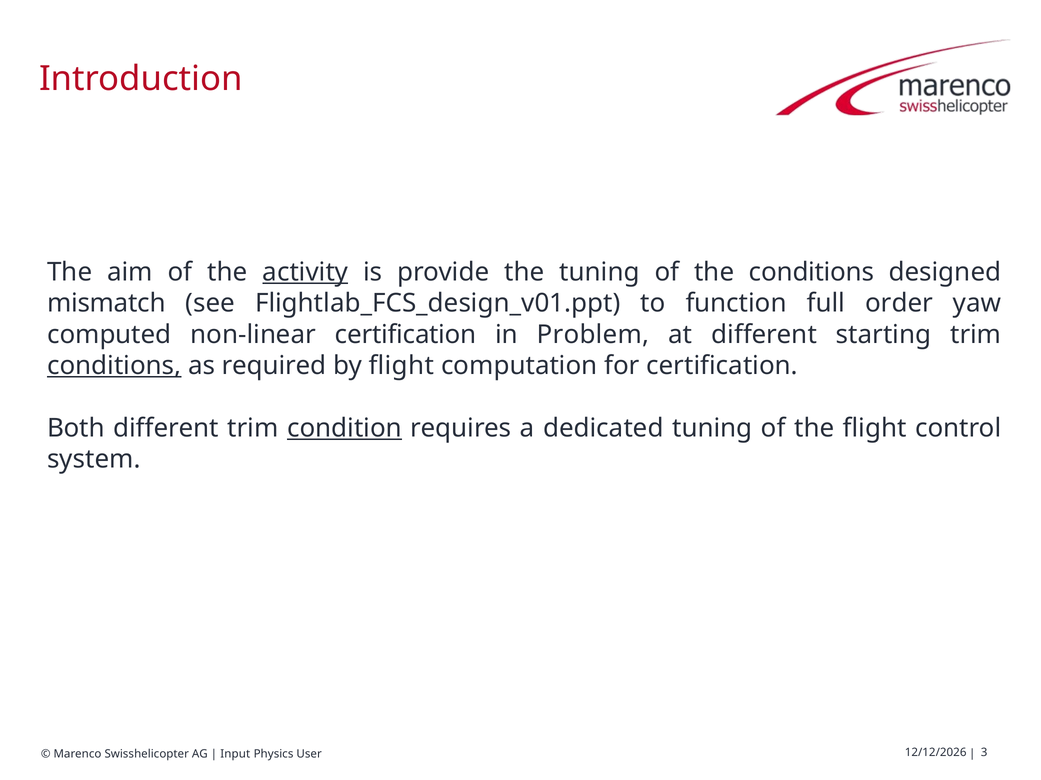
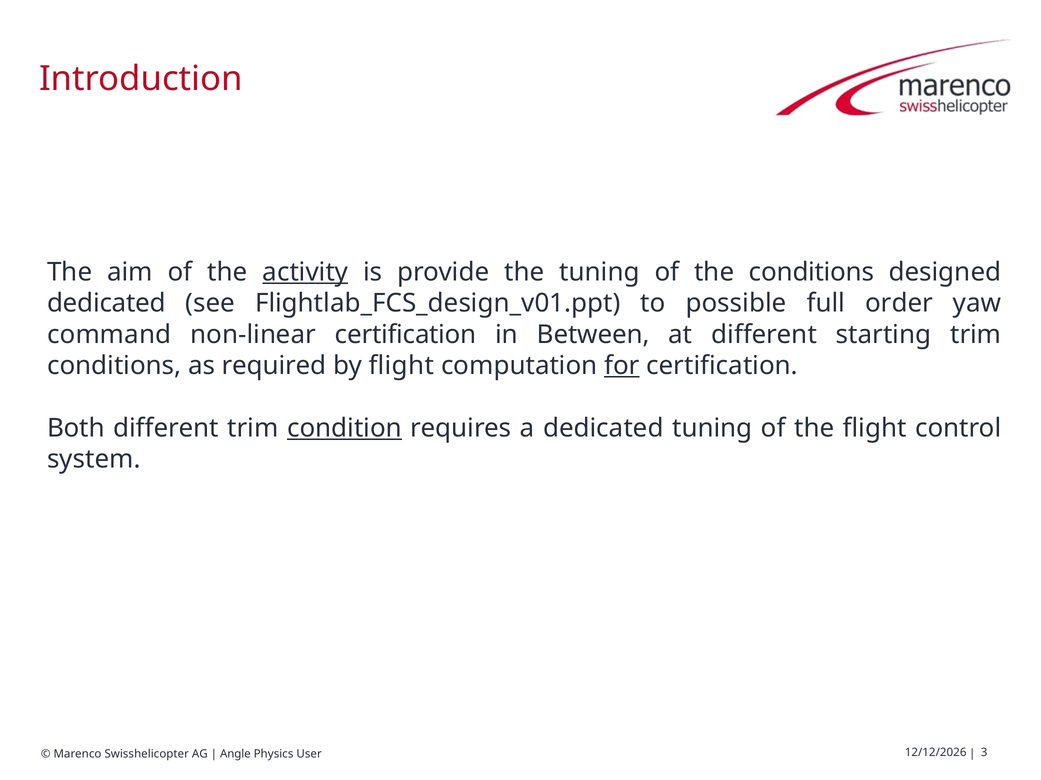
mismatch at (106, 304): mismatch -> dedicated
function: function -> possible
computed: computed -> command
Problem: Problem -> Between
conditions at (114, 366) underline: present -> none
for underline: none -> present
Input: Input -> Angle
